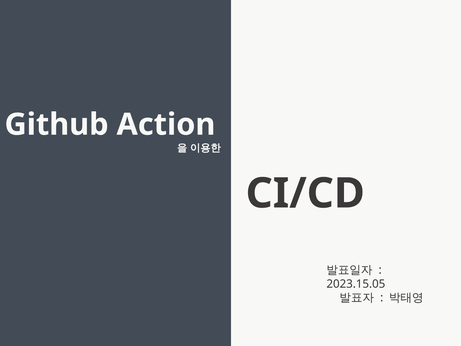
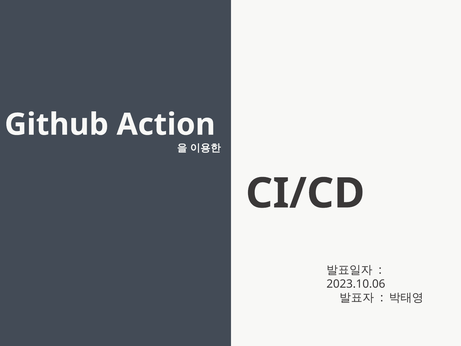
2023.15.05: 2023.15.05 -> 2023.10.06
